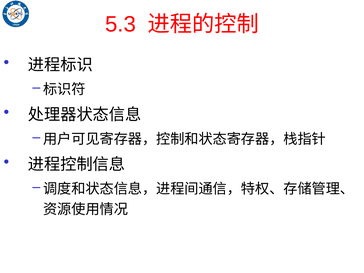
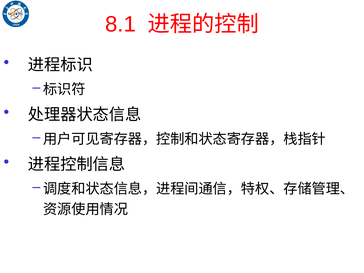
5.3: 5.3 -> 8.1
